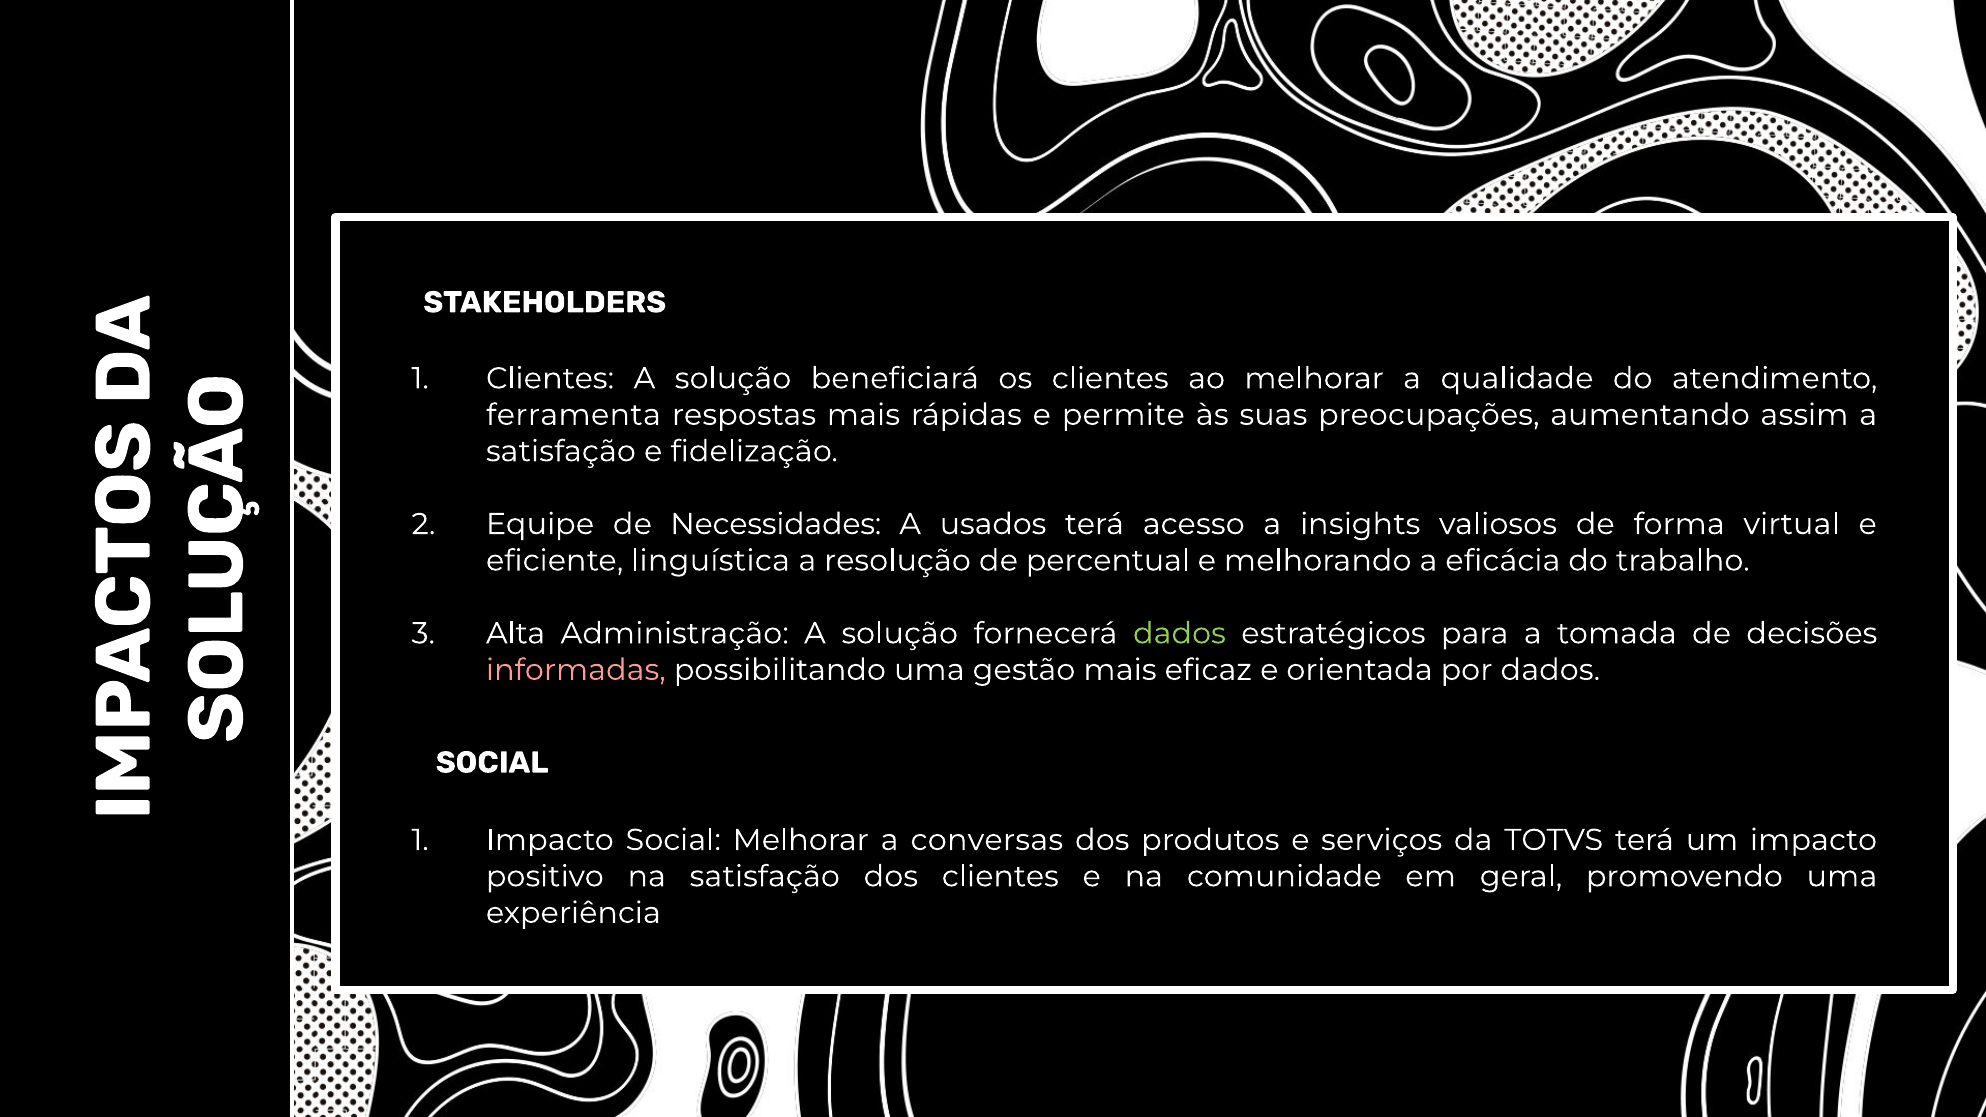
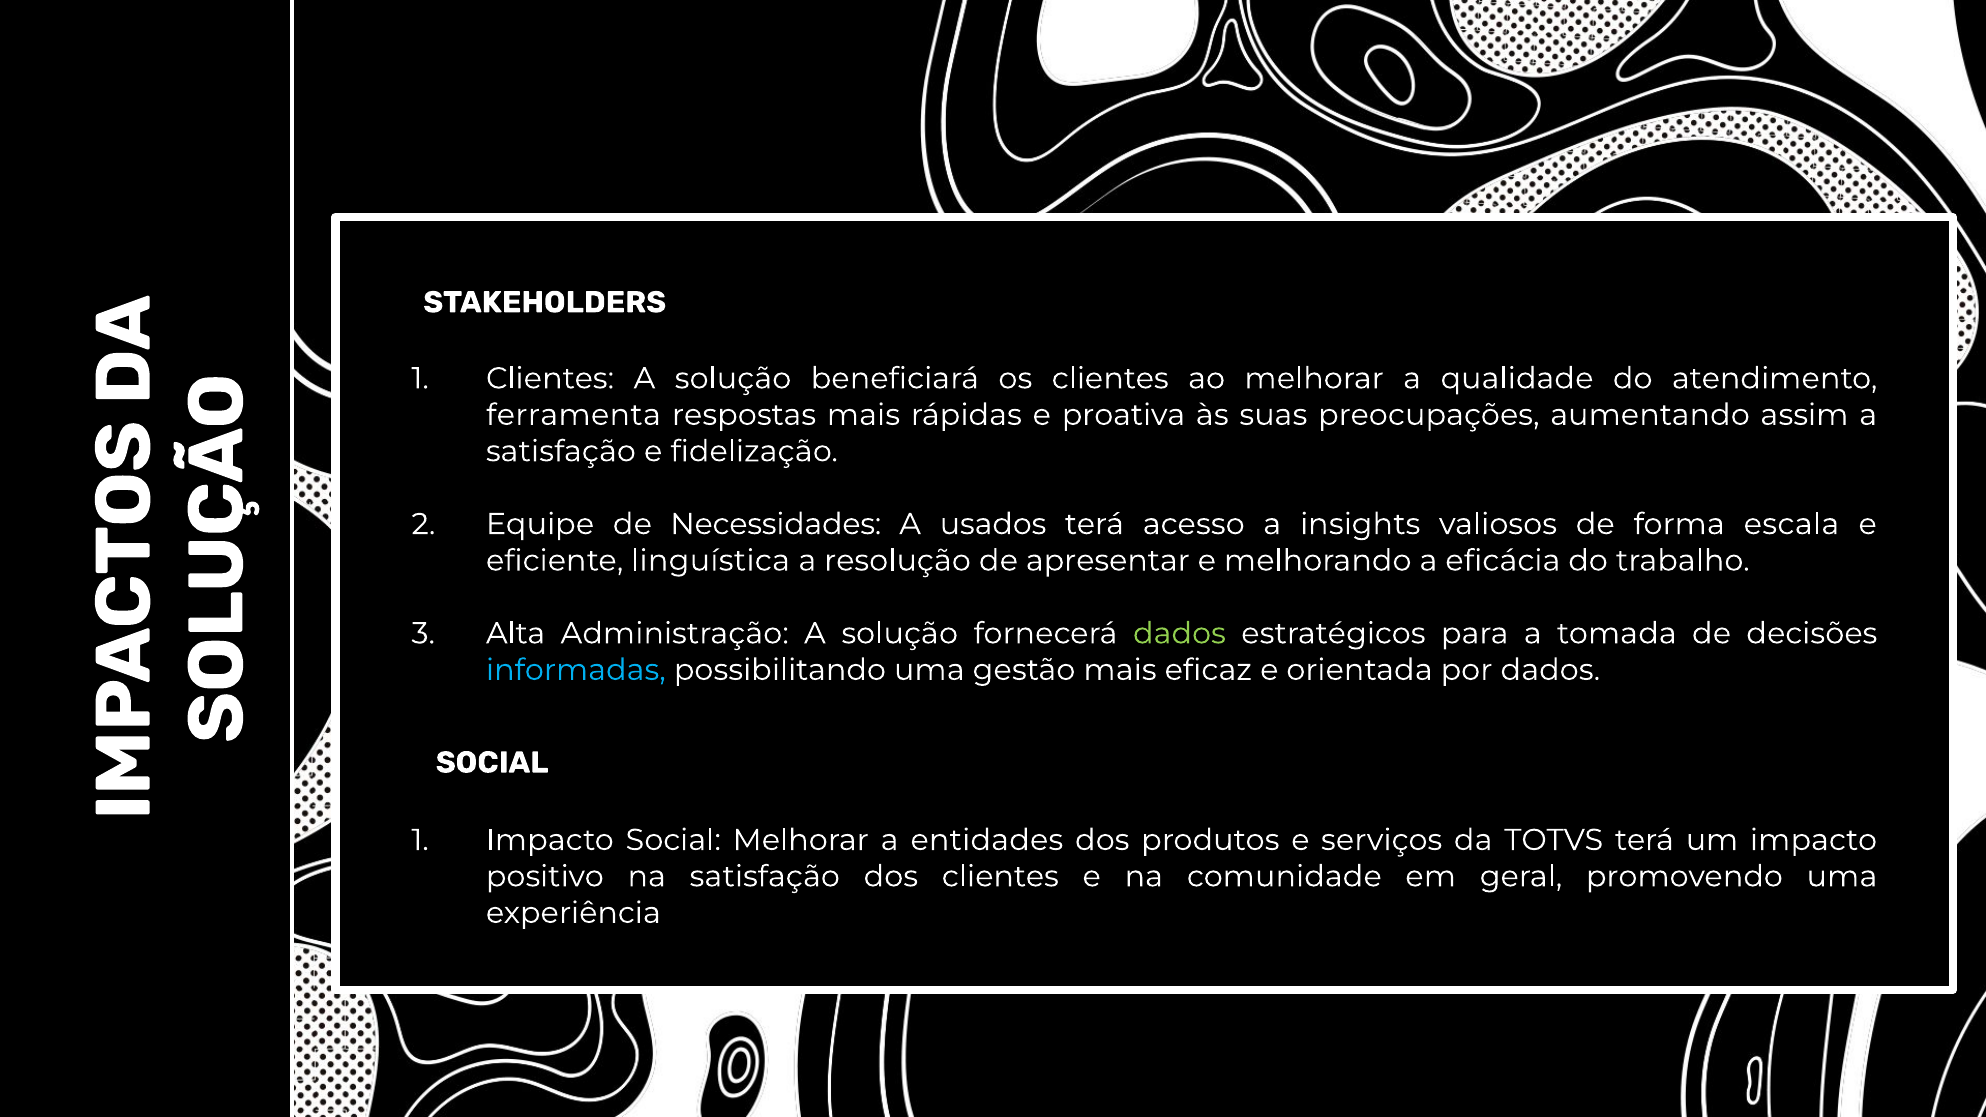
permite: permite -> proativa
virtual: virtual -> escala
percentual: percentual -> apresentar
informadas colour: pink -> light blue
conversas: conversas -> entidades
